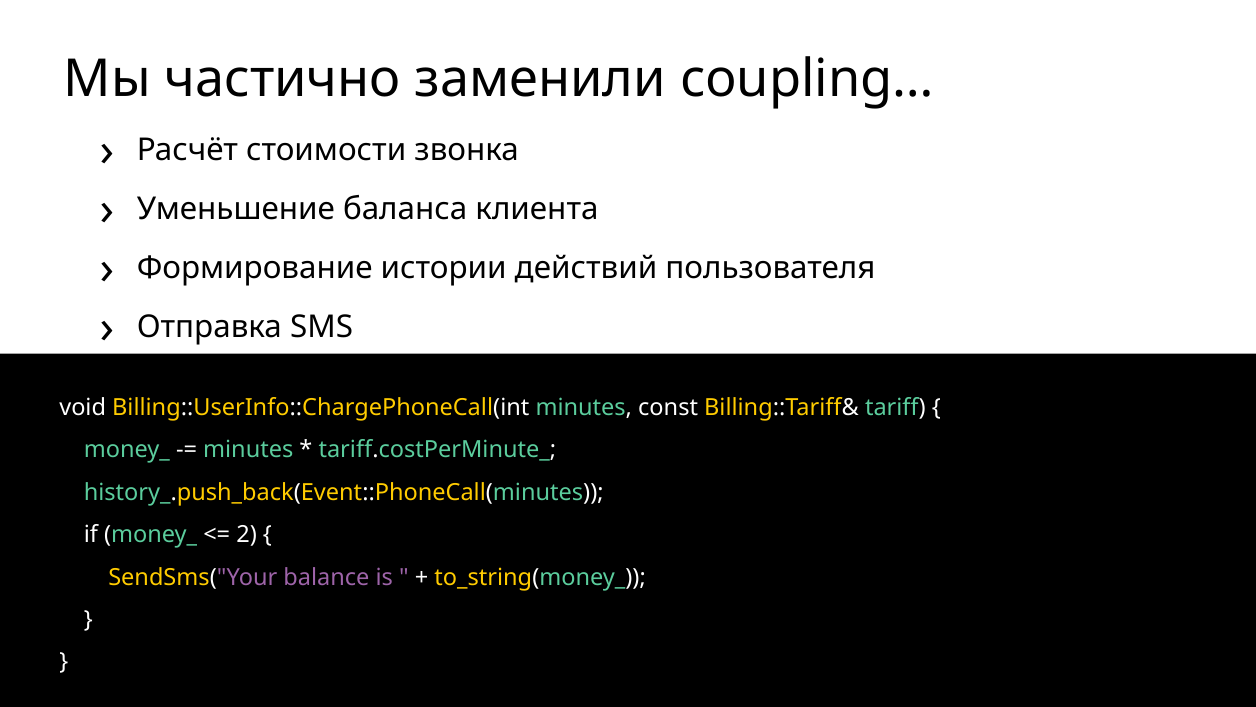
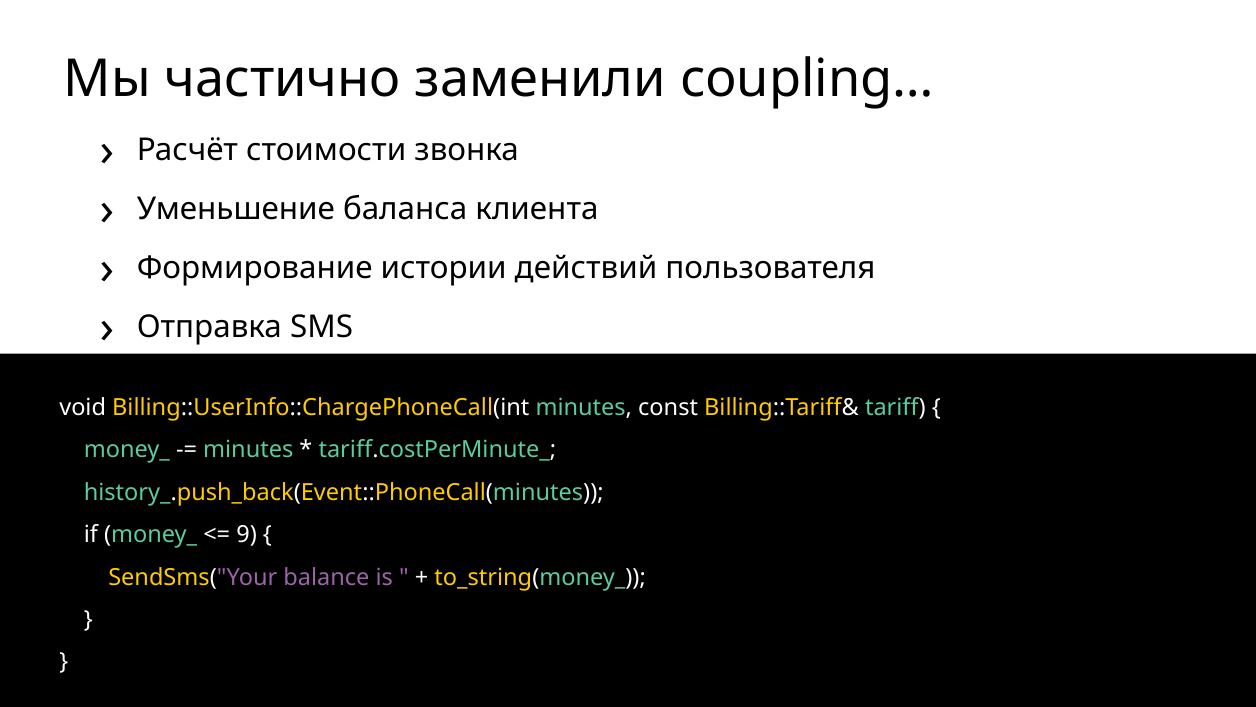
2: 2 -> 9
